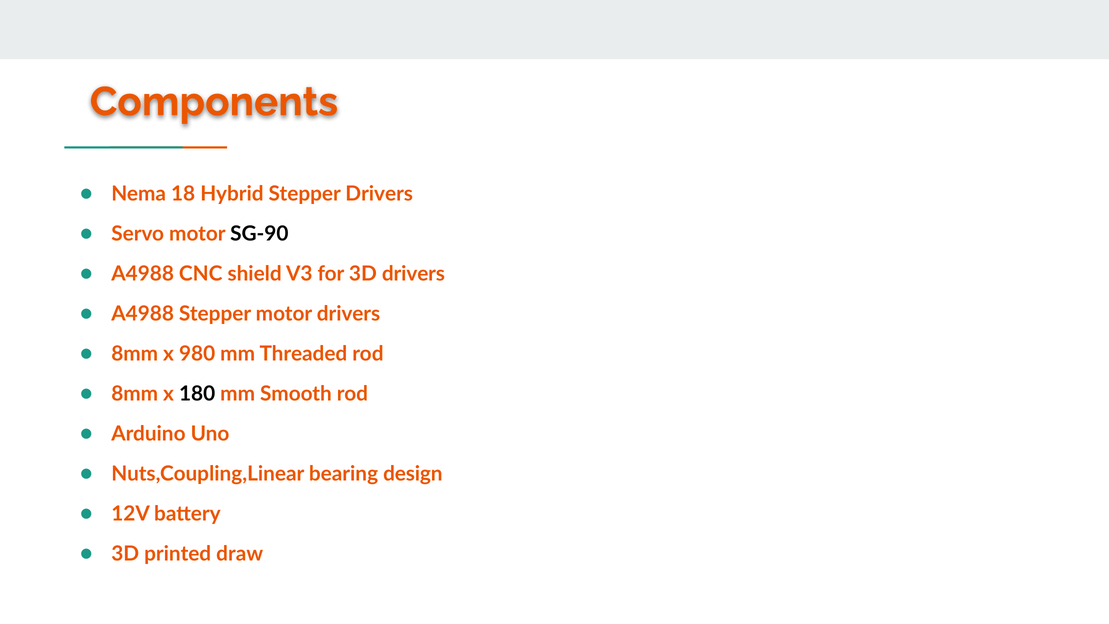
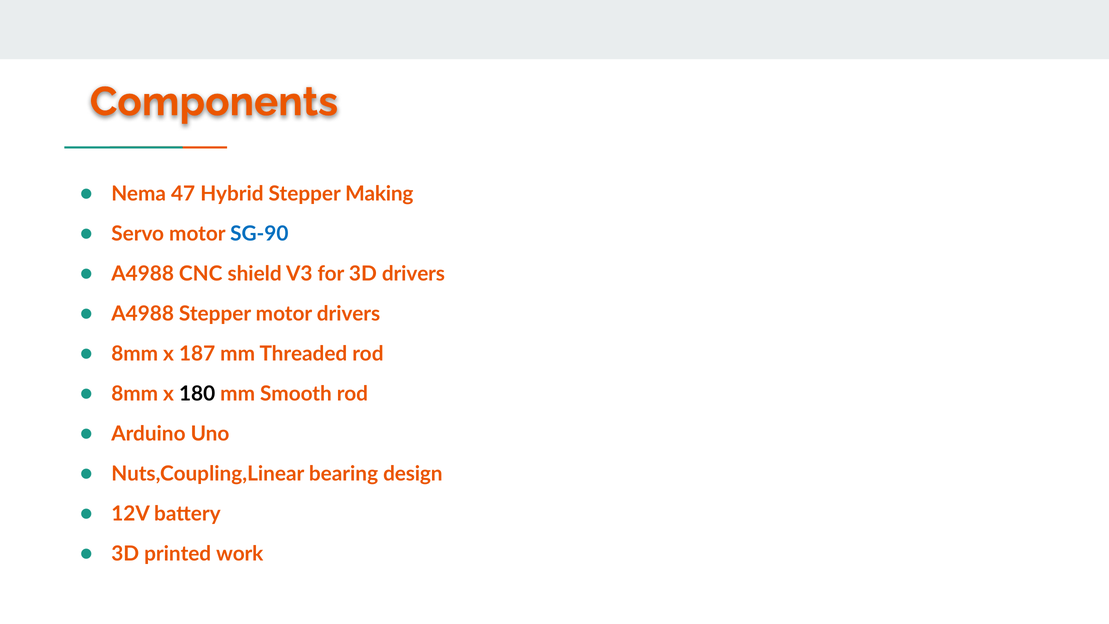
18: 18 -> 47
Stepper Drivers: Drivers -> Making
SG-90 colour: black -> blue
980: 980 -> 187
draw: draw -> work
